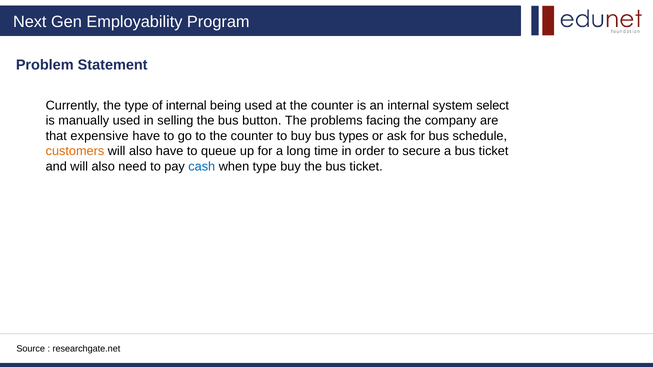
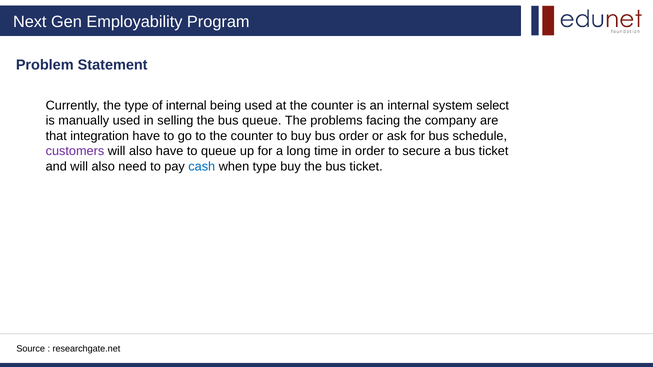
bus button: button -> queue
expensive: expensive -> integration
bus types: types -> order
customers colour: orange -> purple
